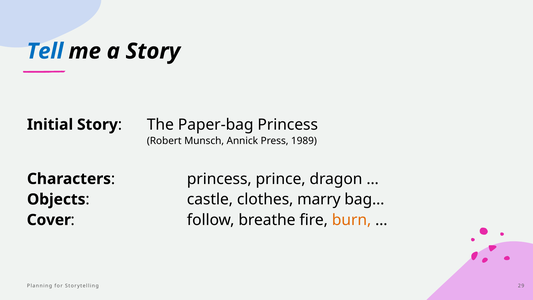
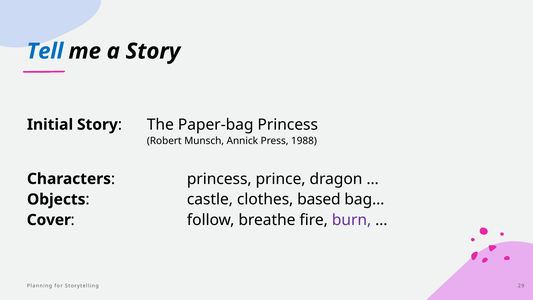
1989: 1989 -> 1988
marry: marry -> based
burn colour: orange -> purple
